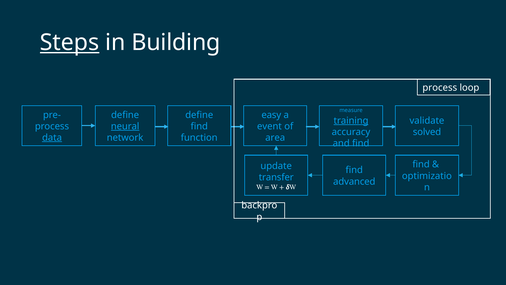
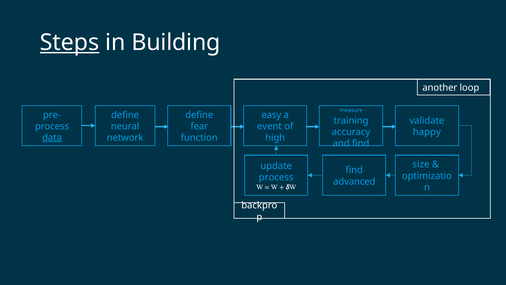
process at (440, 88): process -> another
training underline: present -> none
neural underline: present -> none
find at (199, 126): find -> fear
solved: solved -> happy
area: area -> high
find at (421, 164): find -> size
transfer at (276, 177): transfer -> process
